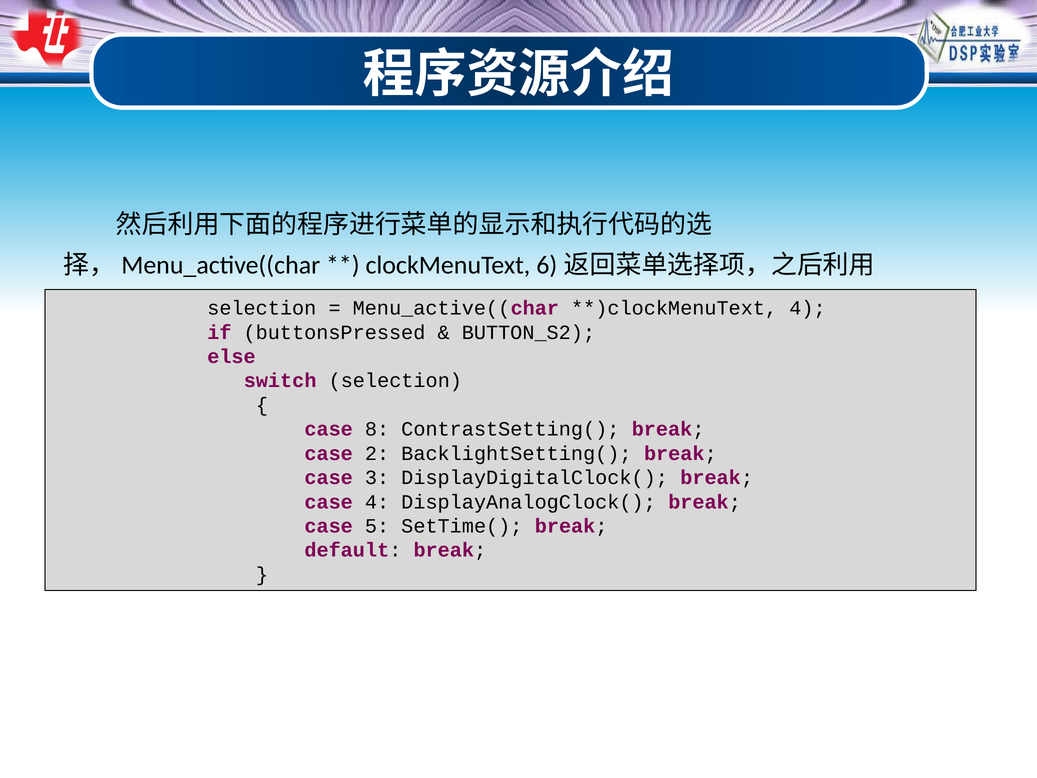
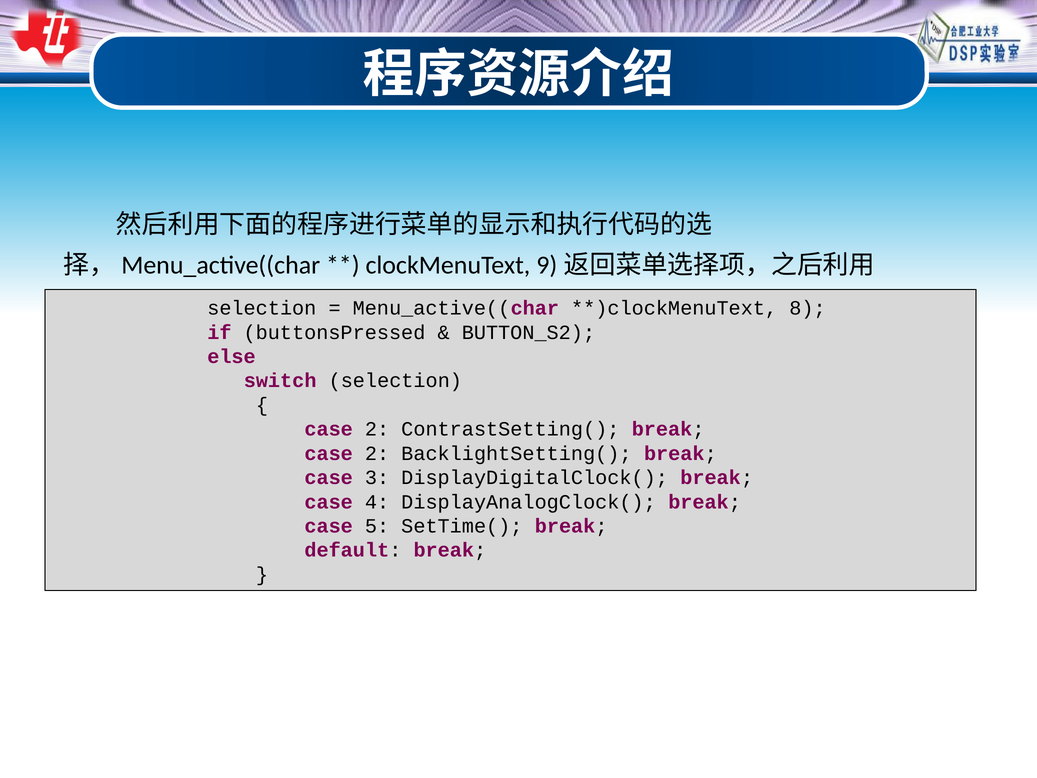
6: 6 -> 9
4 at (807, 308): 4 -> 8
8 at (377, 429): 8 -> 2
